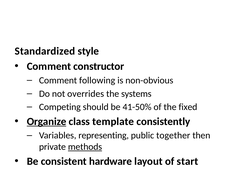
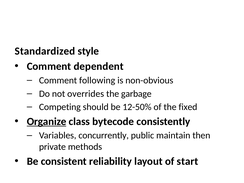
constructor: constructor -> dependent
systems: systems -> garbage
41-50%: 41-50% -> 12-50%
template: template -> bytecode
representing: representing -> concurrently
together: together -> maintain
methods underline: present -> none
hardware: hardware -> reliability
